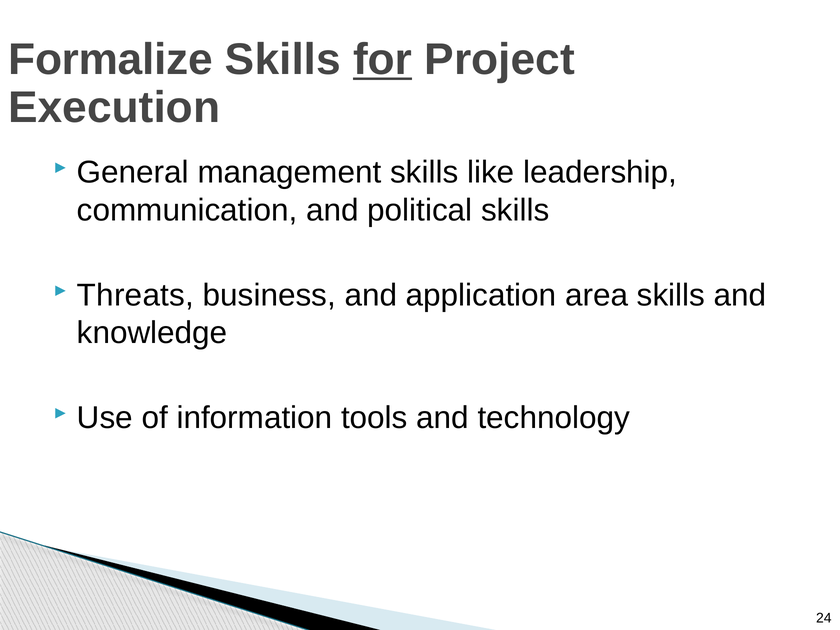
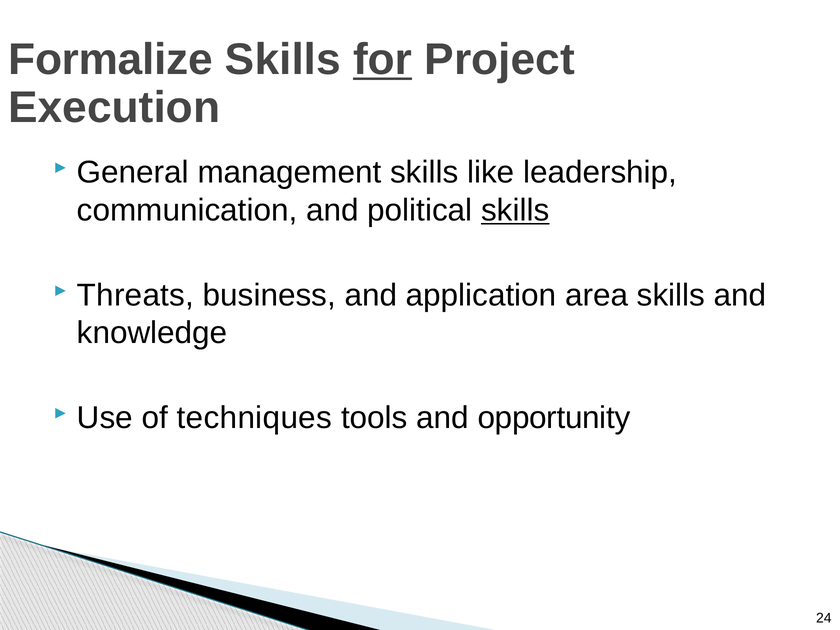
skills at (515, 210) underline: none -> present
information: information -> techniques
technology: technology -> opportunity
